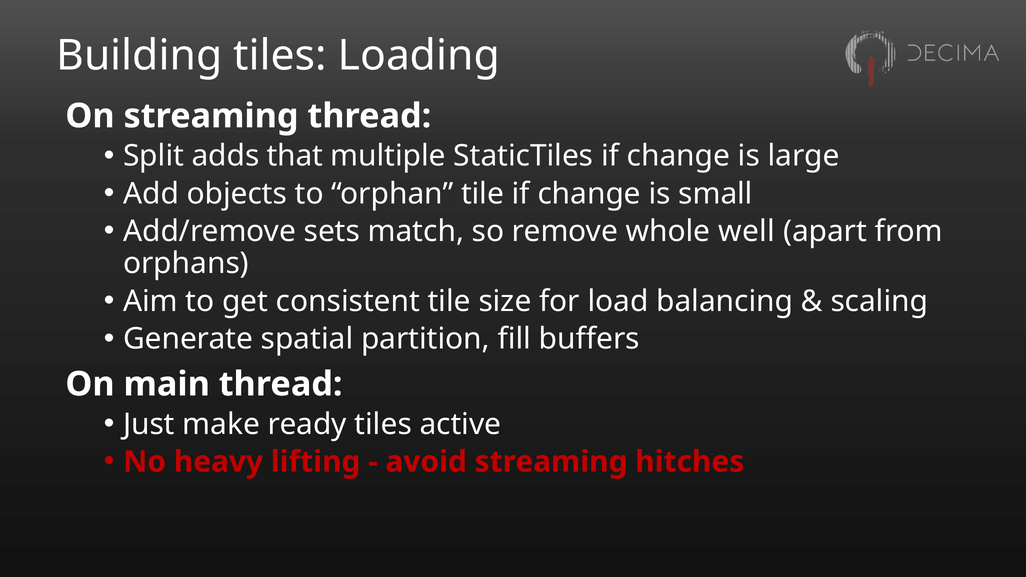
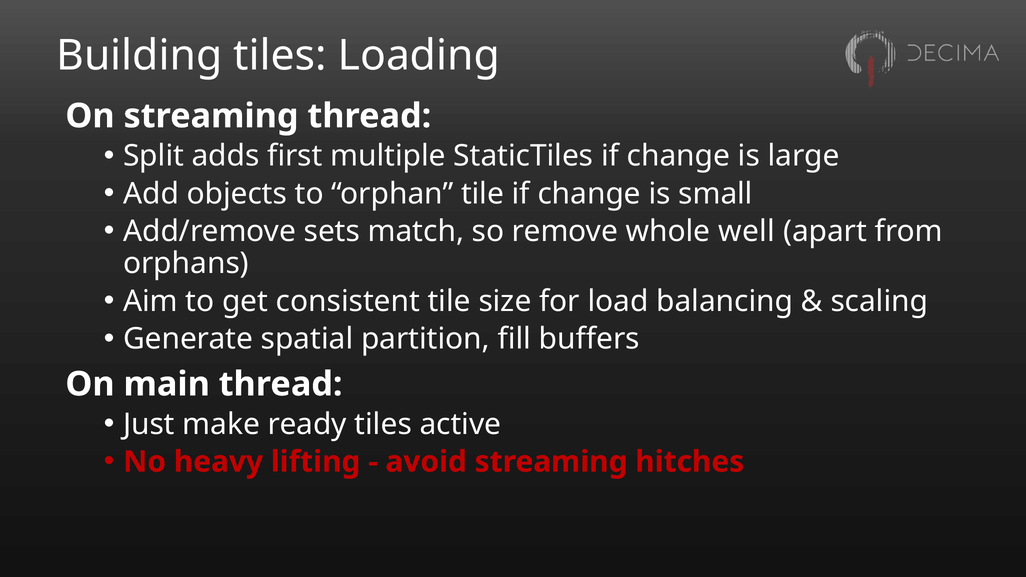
that: that -> first
